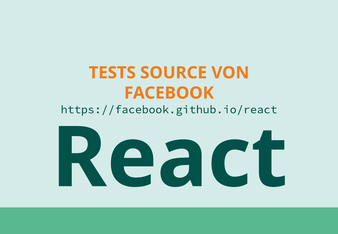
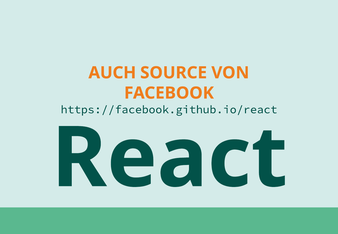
TESTS: TESTS -> AUCH
